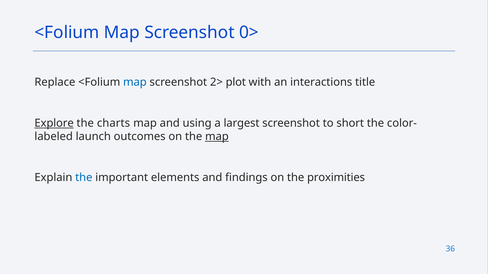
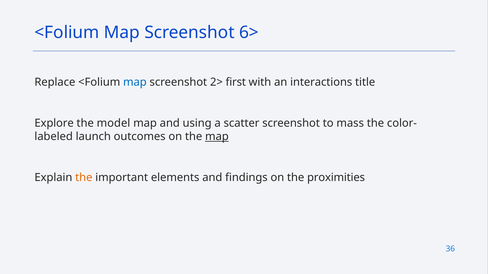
0>: 0> -> 6>
plot: plot -> first
Explore underline: present -> none
charts: charts -> model
largest: largest -> scatter
short: short -> mass
the at (84, 178) colour: blue -> orange
